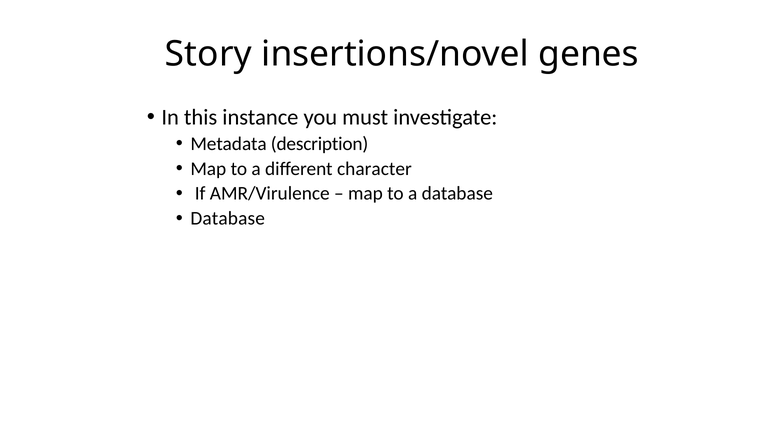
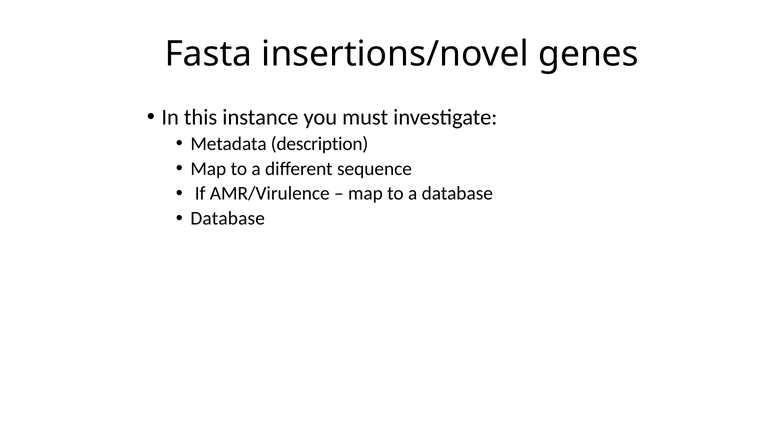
Story: Story -> Fasta
character: character -> sequence
